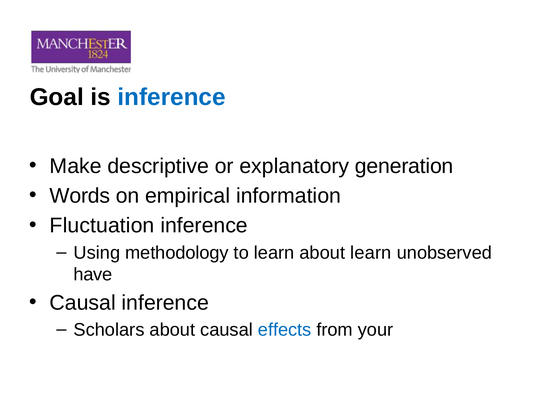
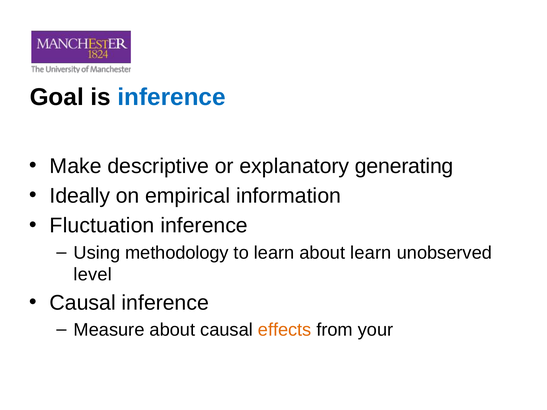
generation: generation -> generating
Words: Words -> Ideally
have: have -> level
Scholars: Scholars -> Measure
effects colour: blue -> orange
